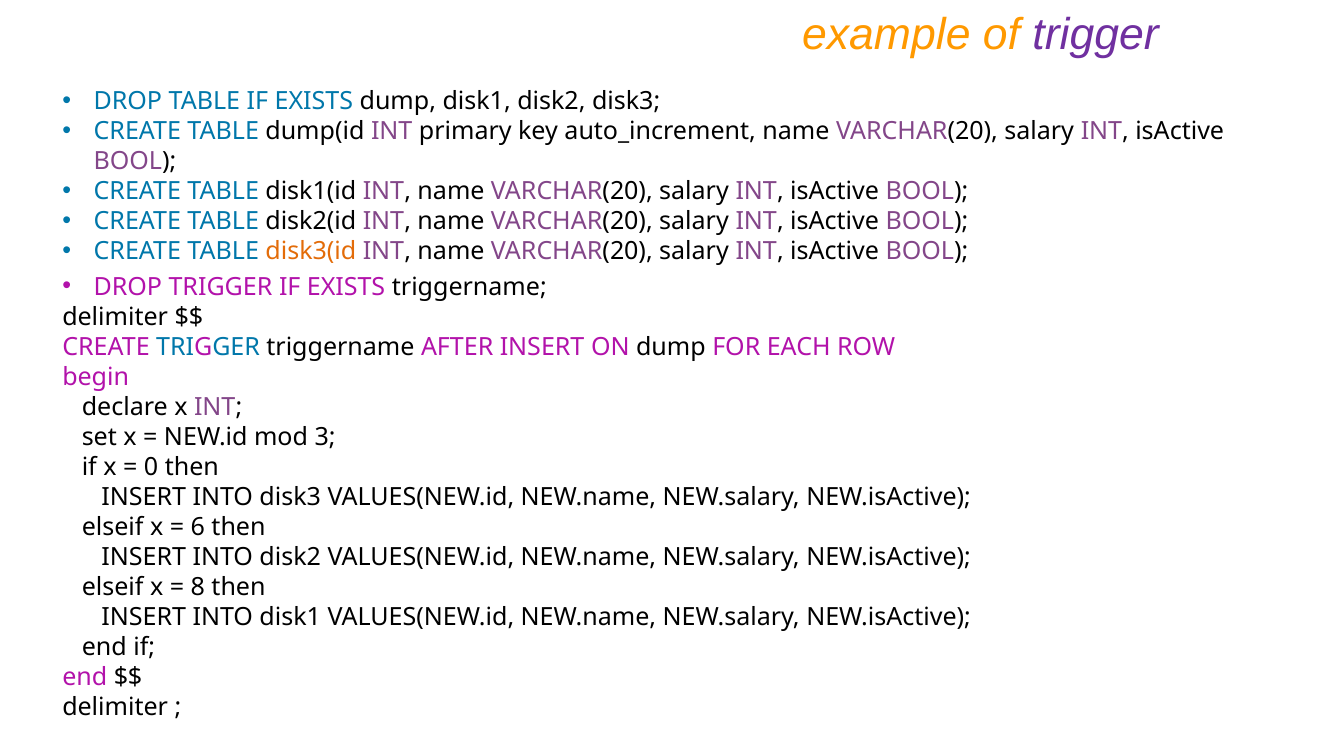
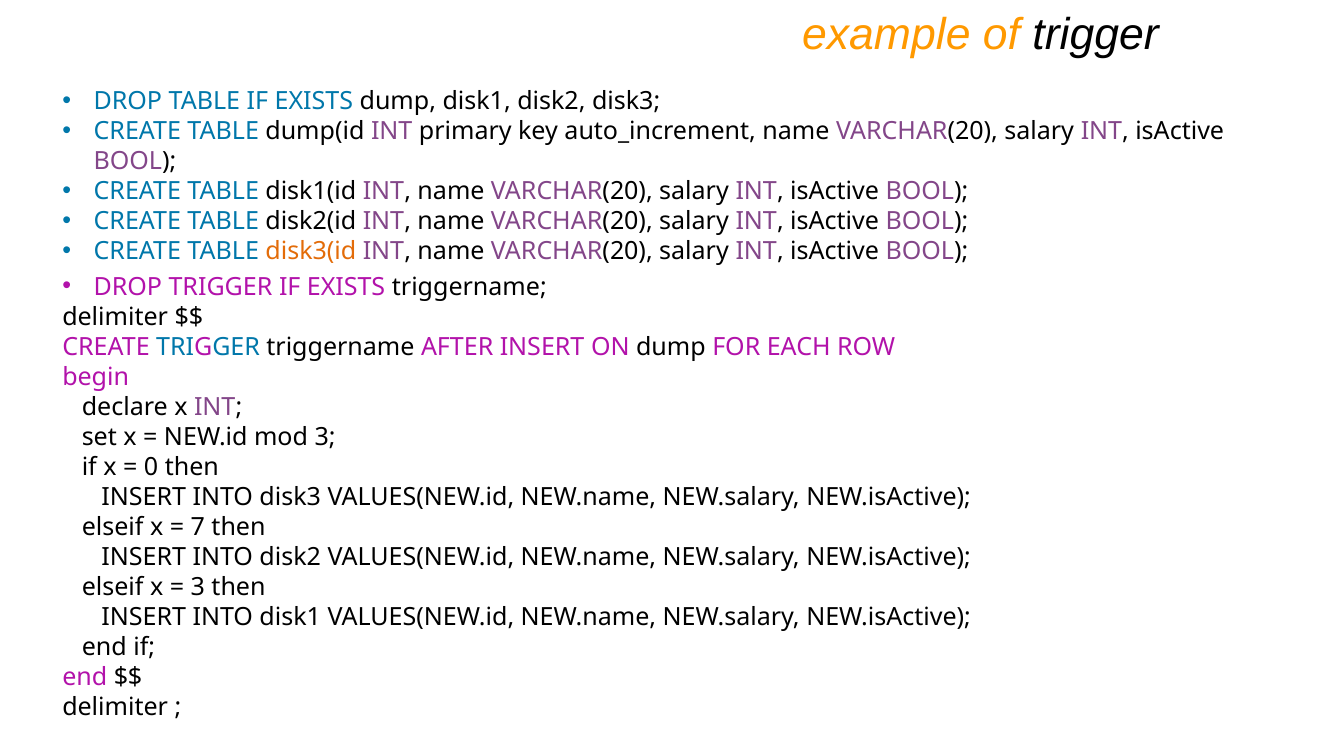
trigger at (1096, 35) colour: purple -> black
6: 6 -> 7
8 at (198, 588): 8 -> 3
